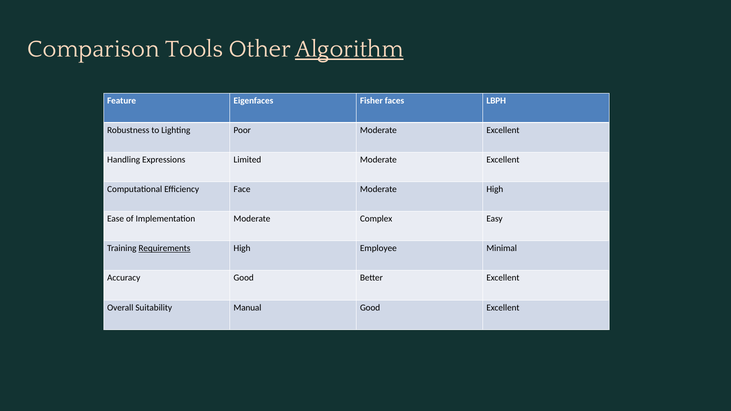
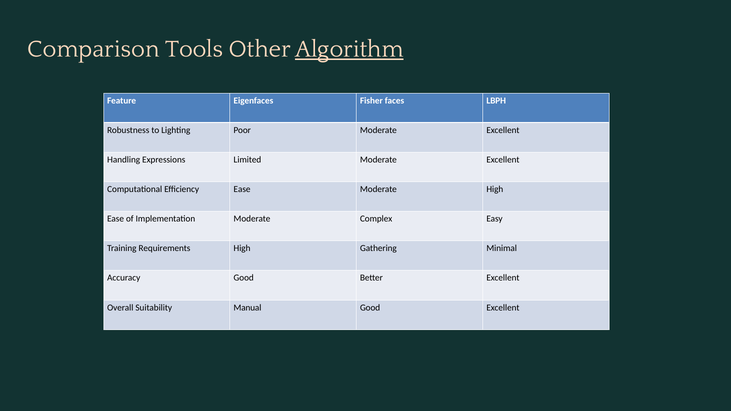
Efficiency Face: Face -> Ease
Requirements underline: present -> none
Employee: Employee -> Gathering
